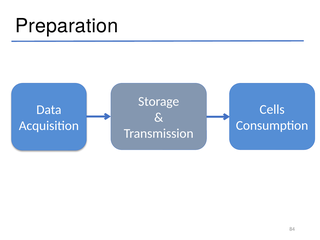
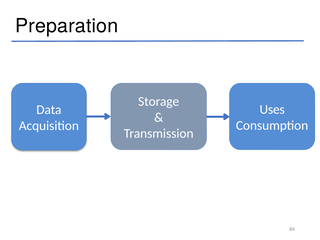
Cells: Cells -> Uses
